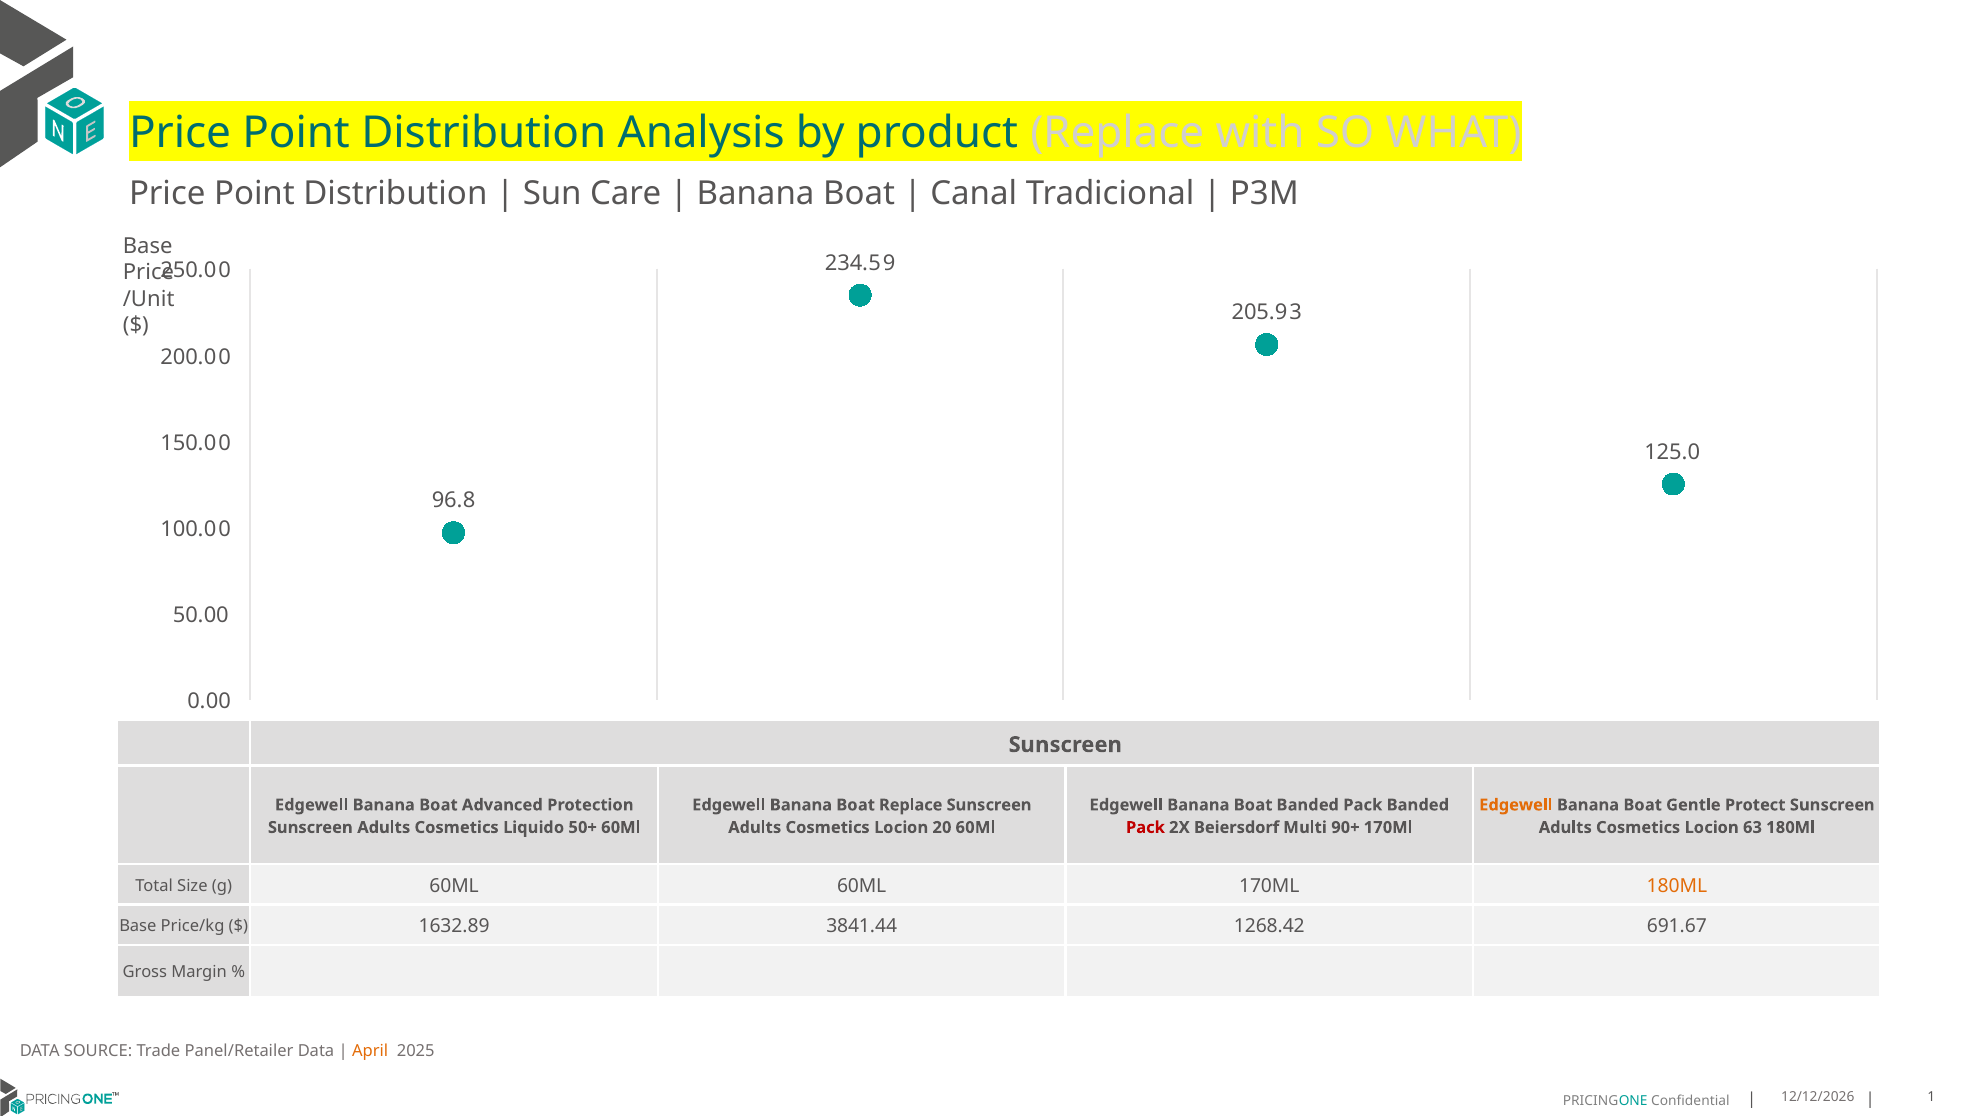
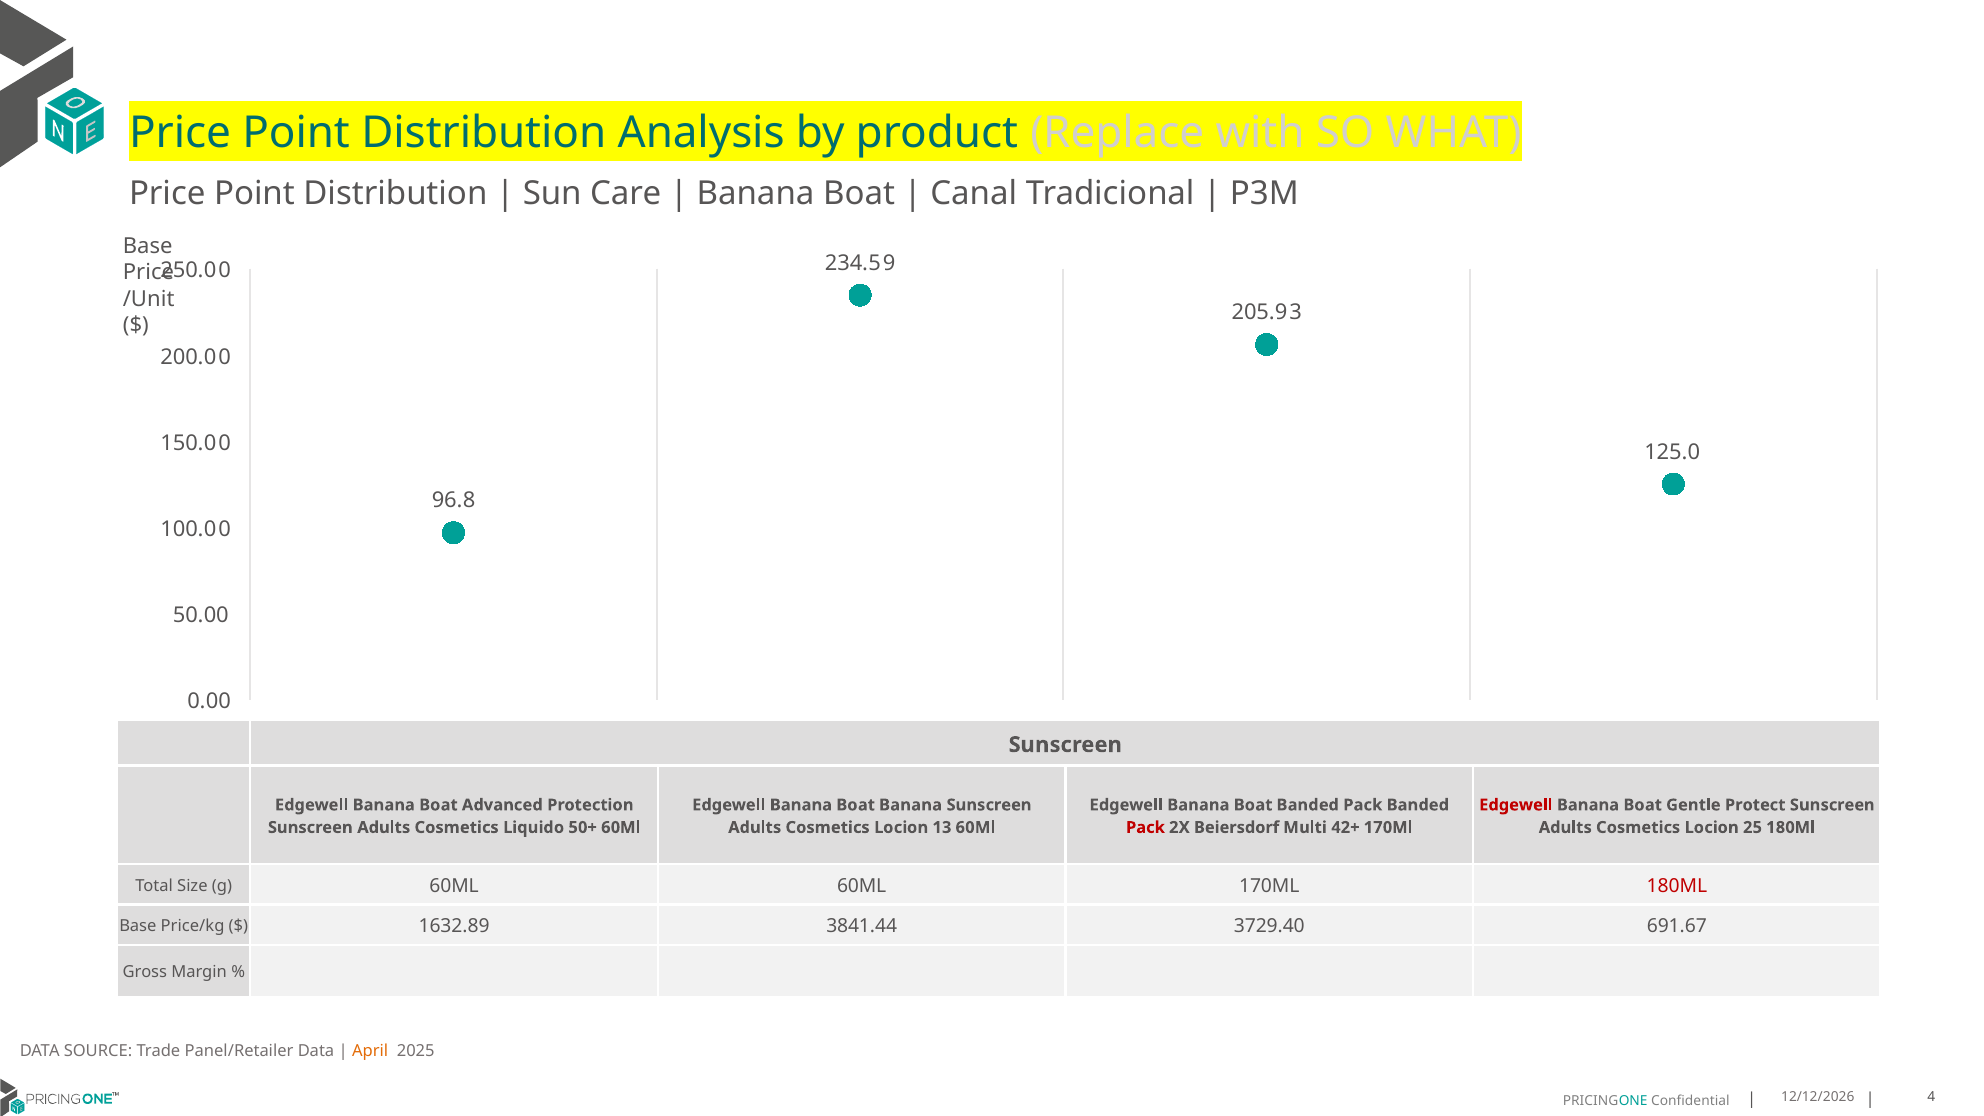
Boat Replace: Replace -> Banana
Edgewell at (1516, 805) colour: orange -> red
20: 20 -> 13
90+: 90+ -> 42+
63: 63 -> 25
180ML at (1677, 886) colour: orange -> red
1268.42: 1268.42 -> 3729.40
1: 1 -> 4
